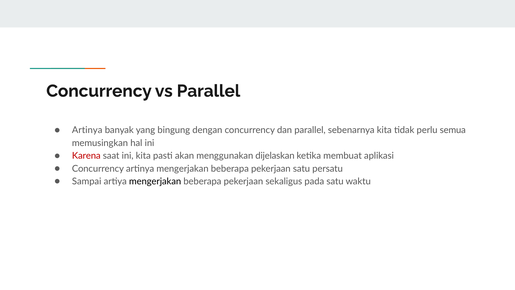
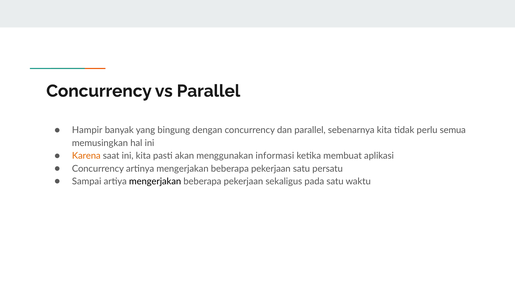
Artinya at (87, 130): Artinya -> Hampir
Karena colour: red -> orange
dijelaskan: dijelaskan -> informasi
